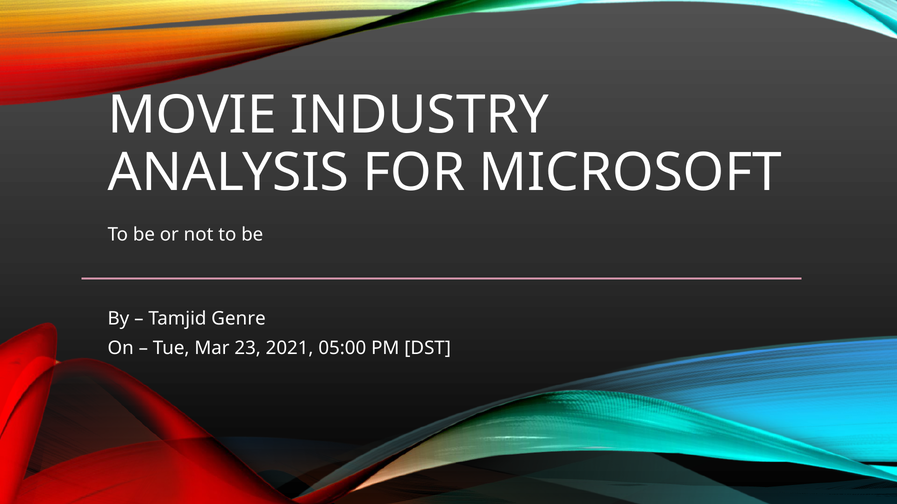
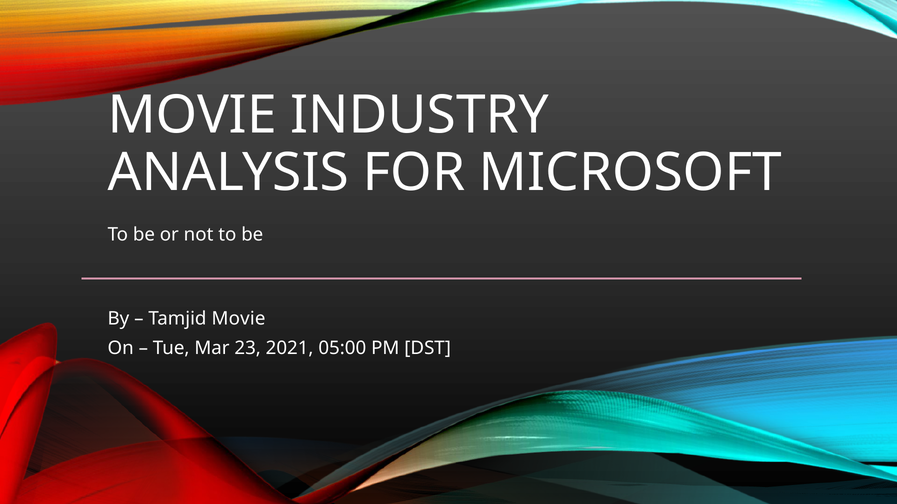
Tamjid Genre: Genre -> Movie
